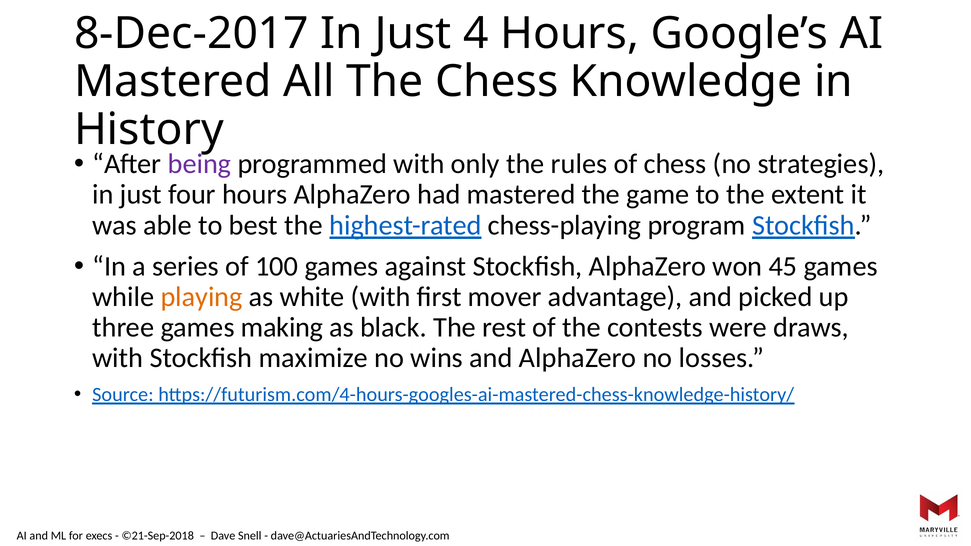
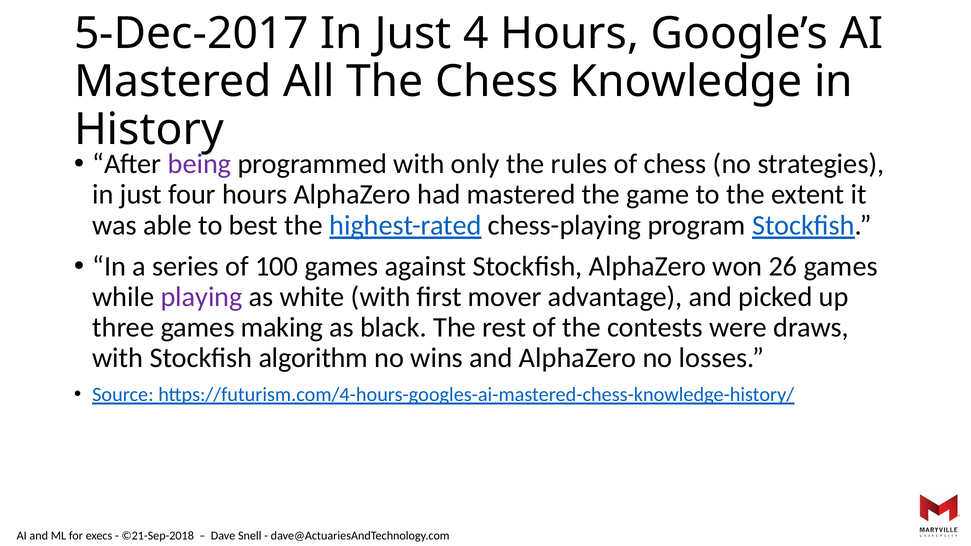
8-Dec-2017: 8-Dec-2017 -> 5-Dec-2017
45: 45 -> 26
playing colour: orange -> purple
maximize: maximize -> algorithm
